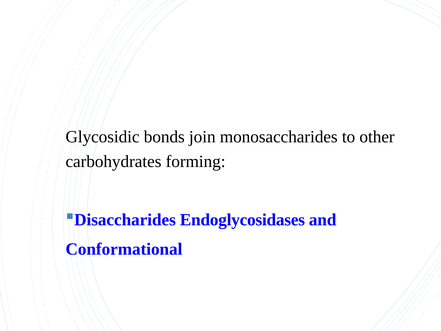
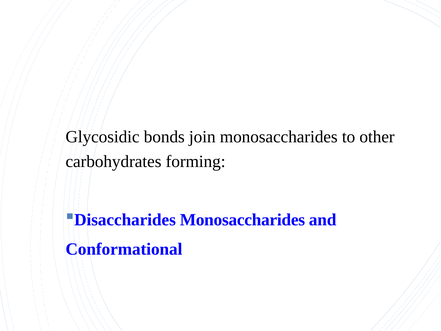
Disaccharides Endoglycosidases: Endoglycosidases -> Monosaccharides
